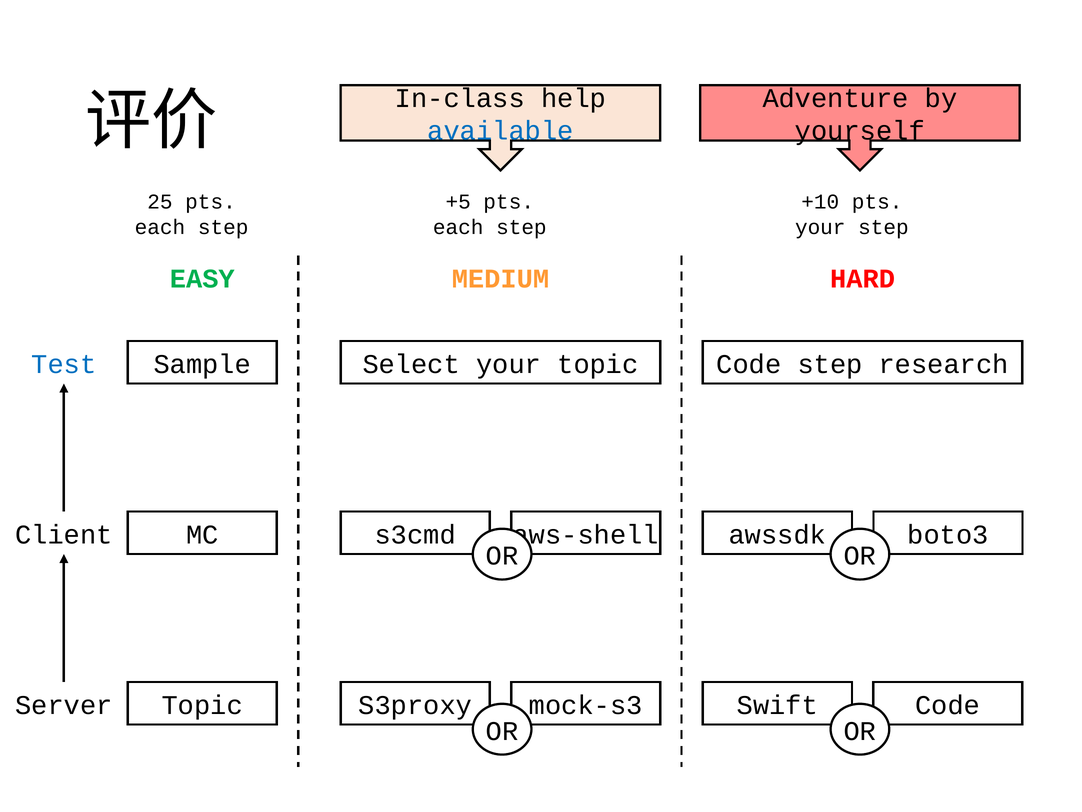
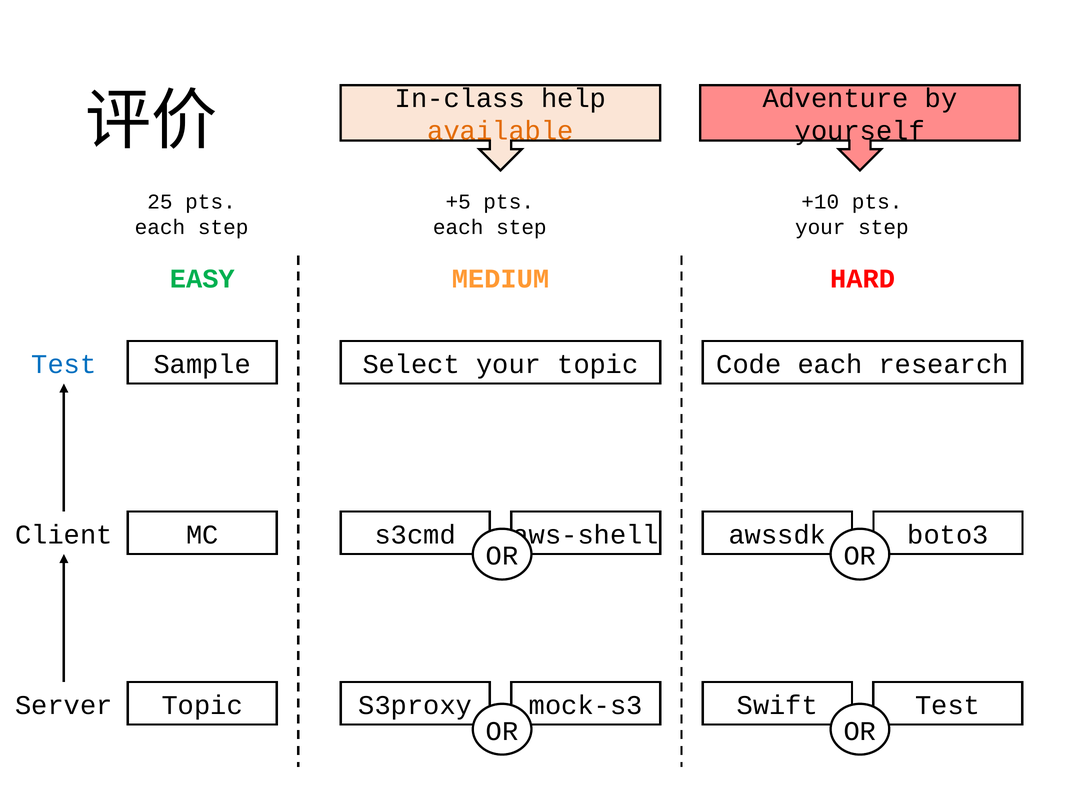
available colour: blue -> orange
Code step: step -> each
mock-s3 Code: Code -> Test
